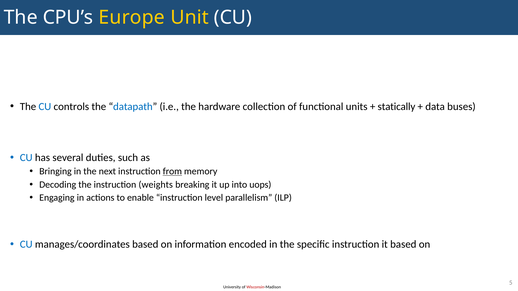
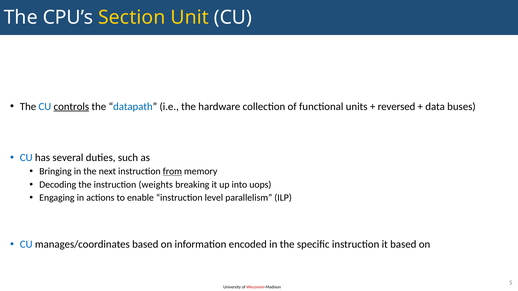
Europe: Europe -> Section
controls underline: none -> present
statically: statically -> reversed
